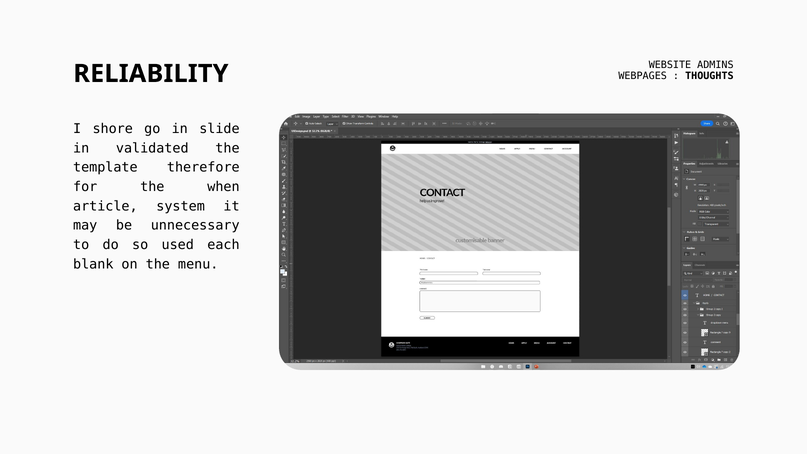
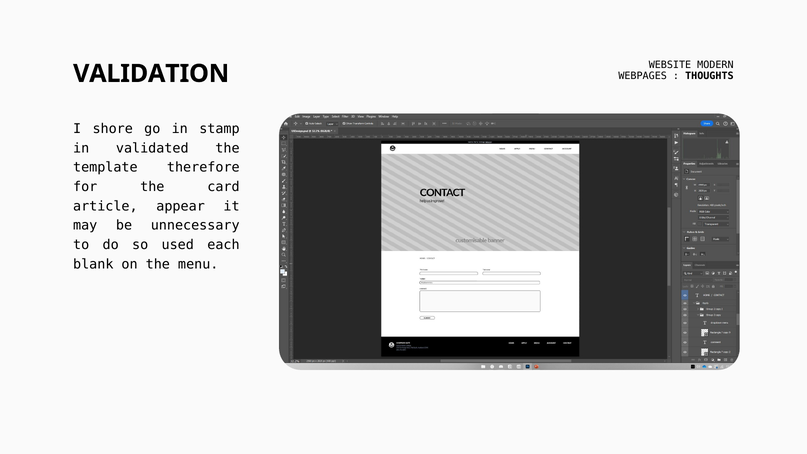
ADMINS: ADMINS -> MODERN
RELIABILITY: RELIABILITY -> VALIDATION
slide: slide -> stamp
when: when -> card
system: system -> appear
